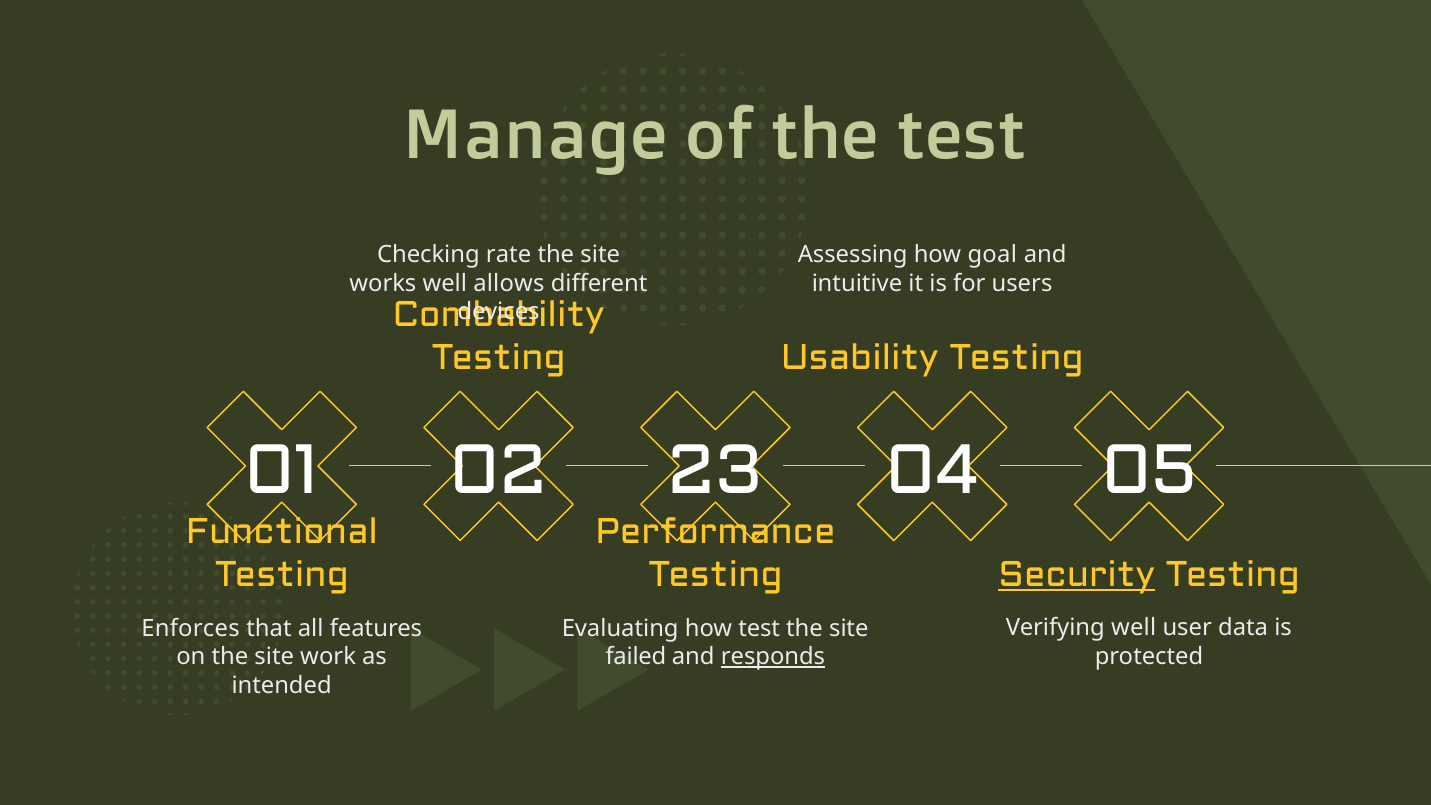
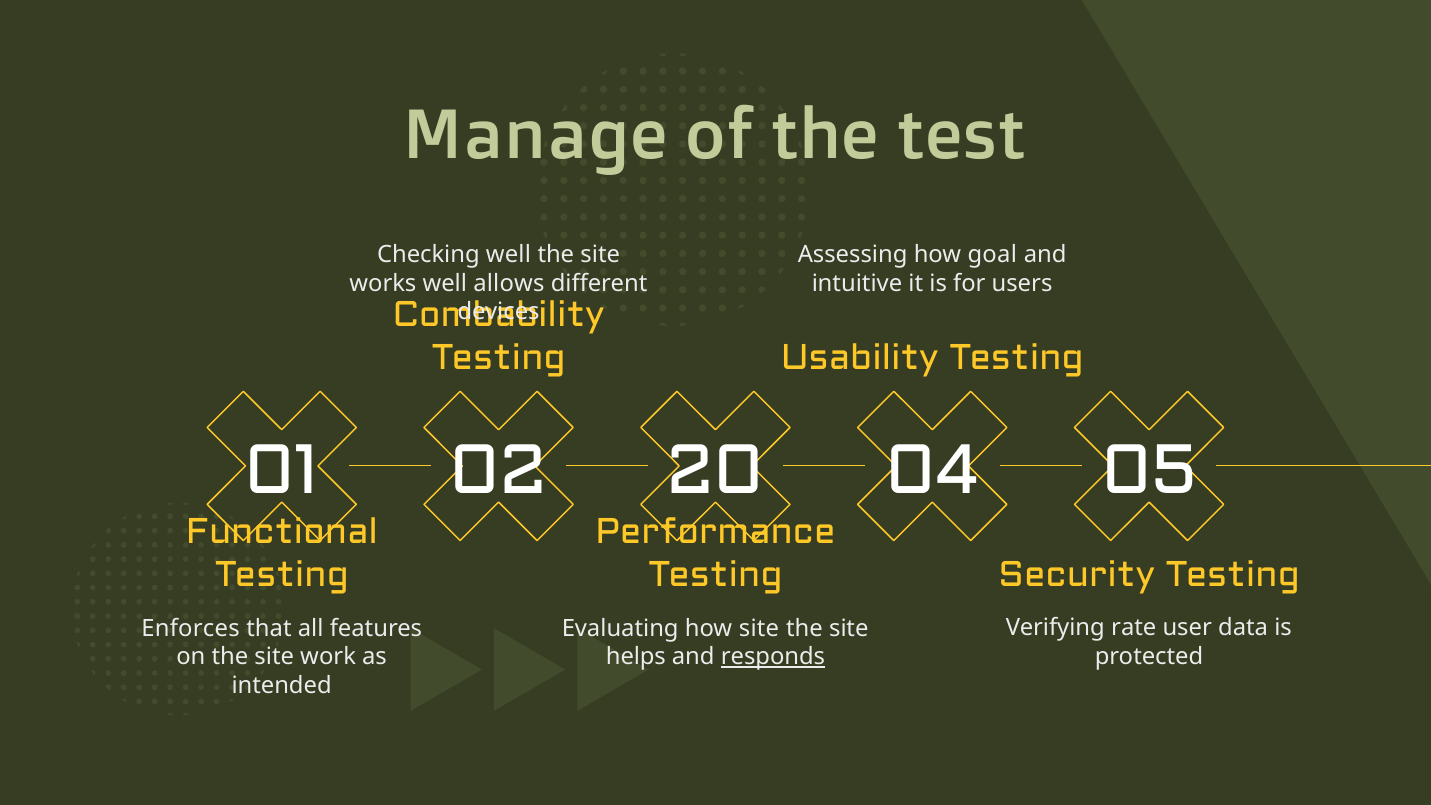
Checking rate: rate -> well
23: 23 -> 20
Security underline: present -> none
Verifying well: well -> rate
how test: test -> site
failed: failed -> helps
